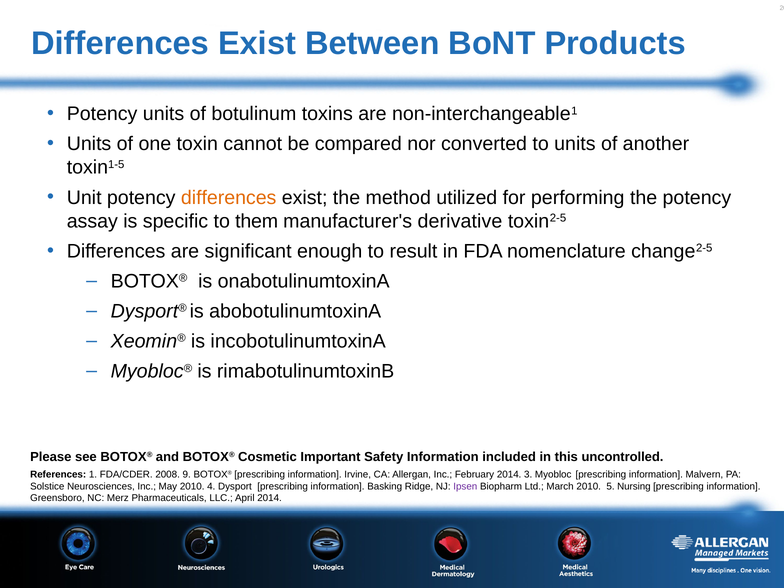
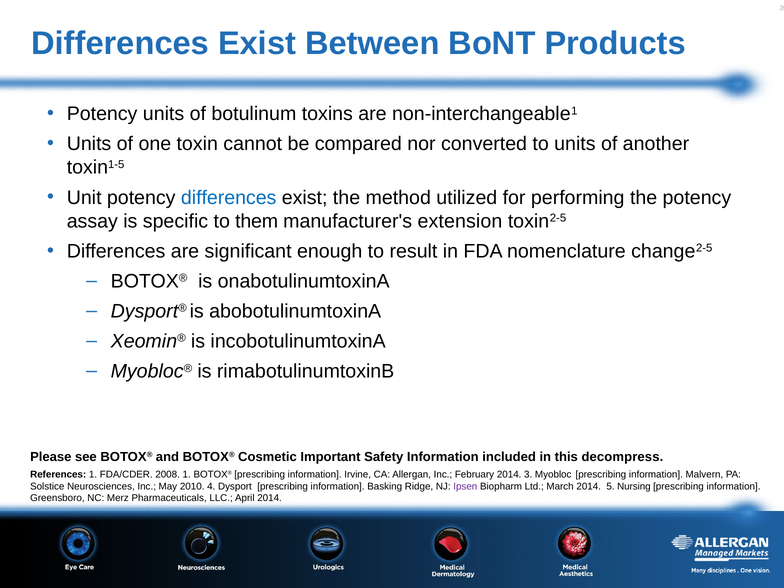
differences at (229, 198) colour: orange -> blue
derivative: derivative -> extension
uncontrolled: uncontrolled -> decompress
2008 9: 9 -> 1
March 2010: 2010 -> 2014
